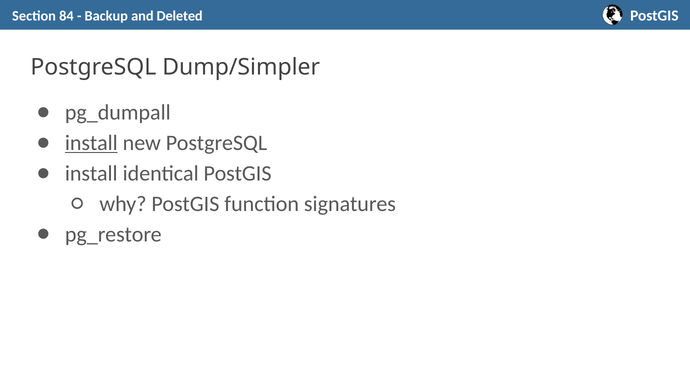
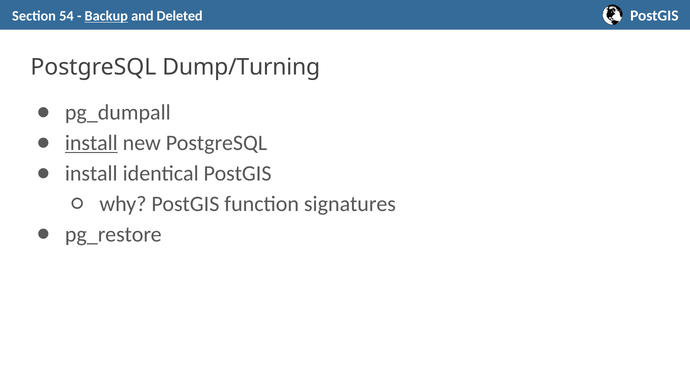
84: 84 -> 54
Backup underline: none -> present
Dump/Simpler: Dump/Simpler -> Dump/Turning
